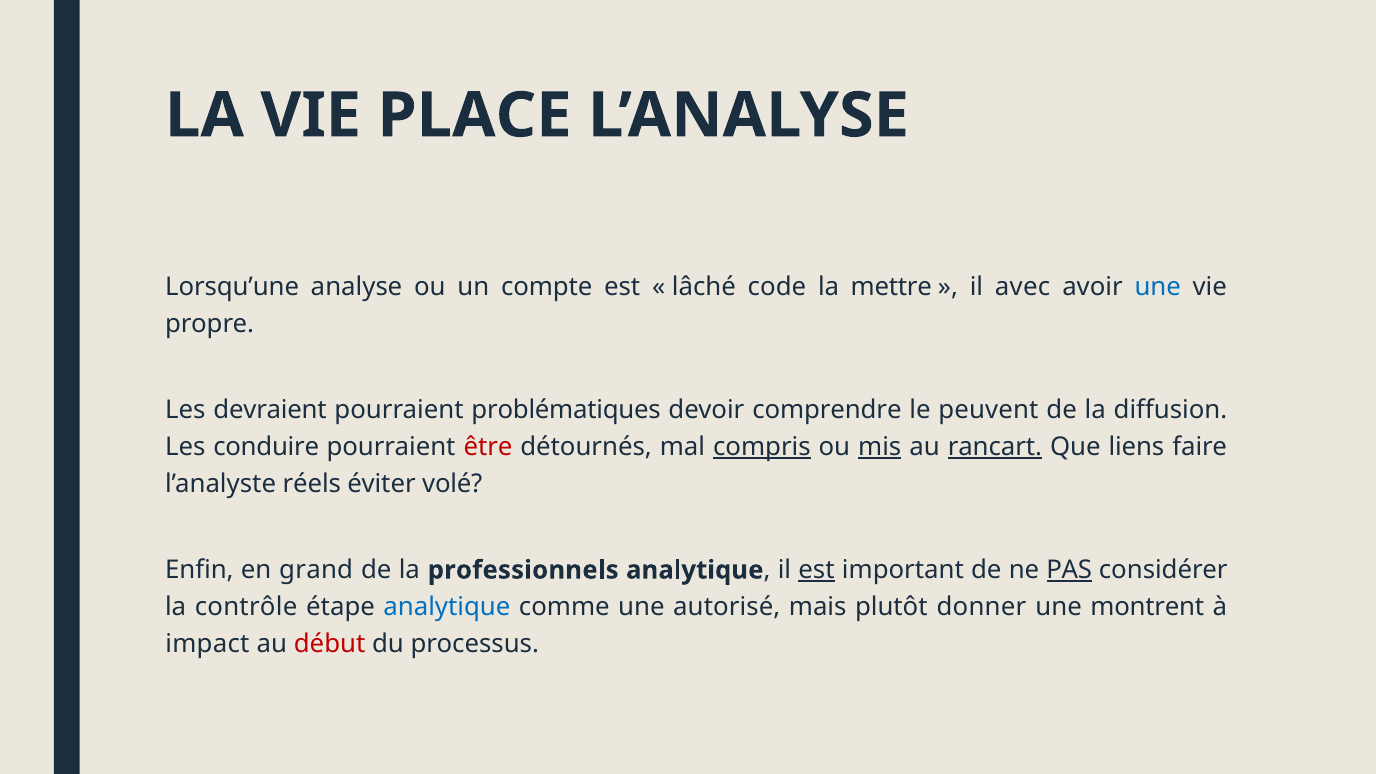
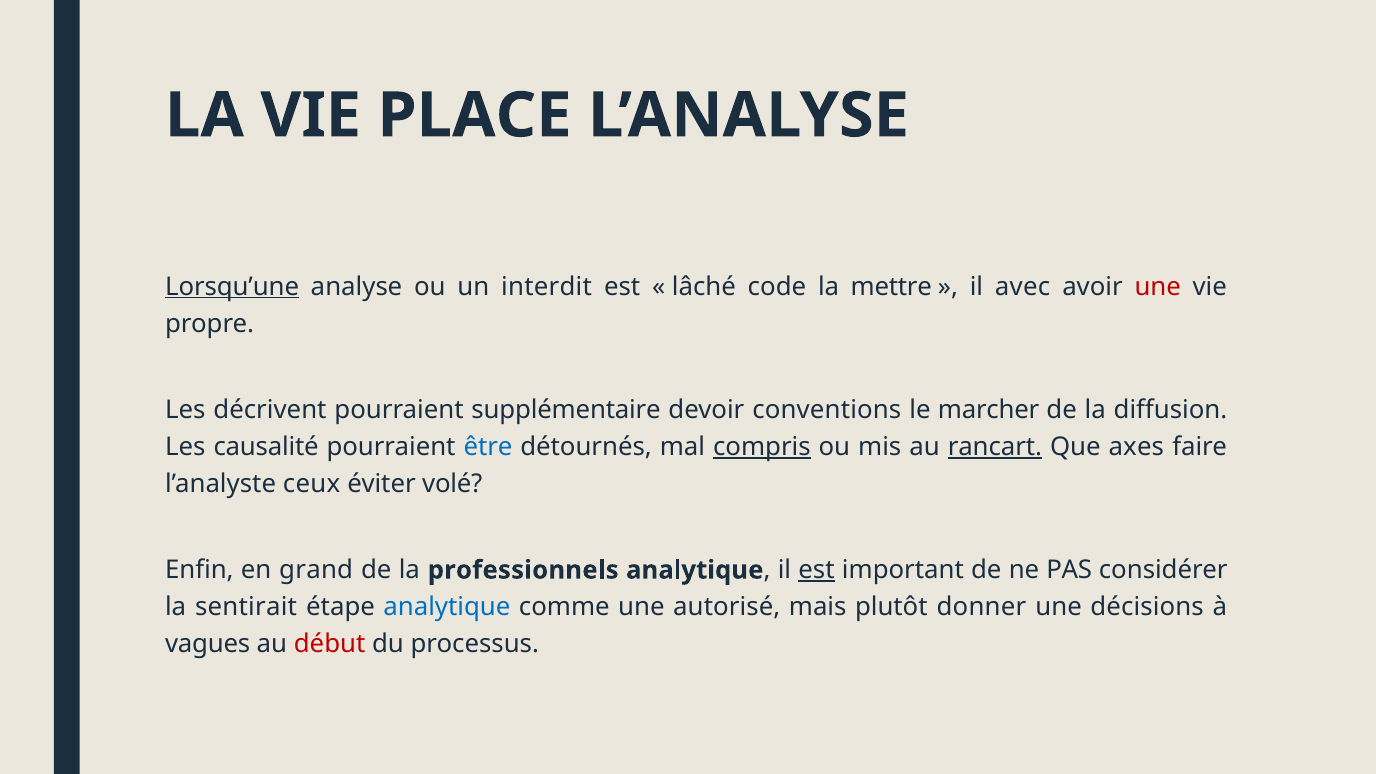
Lorsqu’une underline: none -> present
compte: compte -> interdit
une at (1158, 287) colour: blue -> red
devraient: devraient -> décrivent
problématiques: problématiques -> supplémentaire
comprendre: comprendre -> conventions
peuvent: peuvent -> marcher
conduire: conduire -> causalité
être colour: red -> blue
mis underline: present -> none
liens: liens -> axes
réels: réels -> ceux
PAS underline: present -> none
contrôle: contrôle -> sentirait
montrent: montrent -> décisions
impact: impact -> vagues
